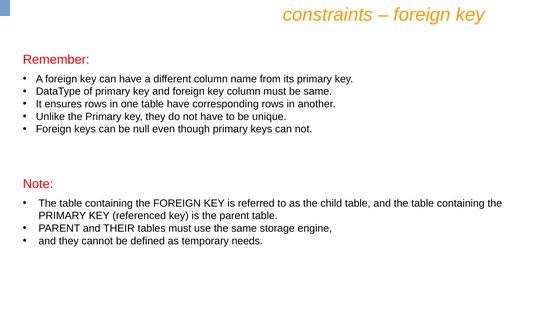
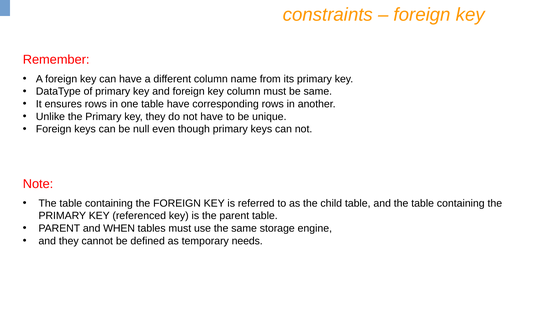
THEIR: THEIR -> WHEN
